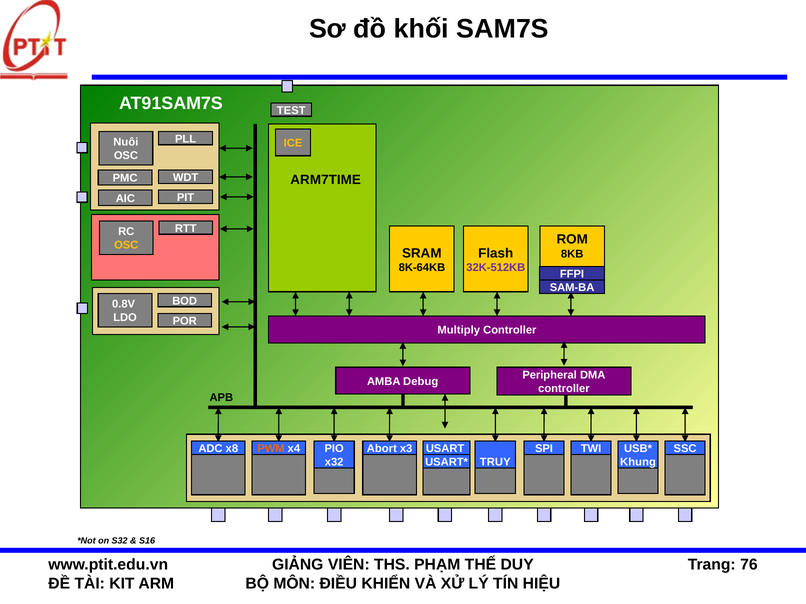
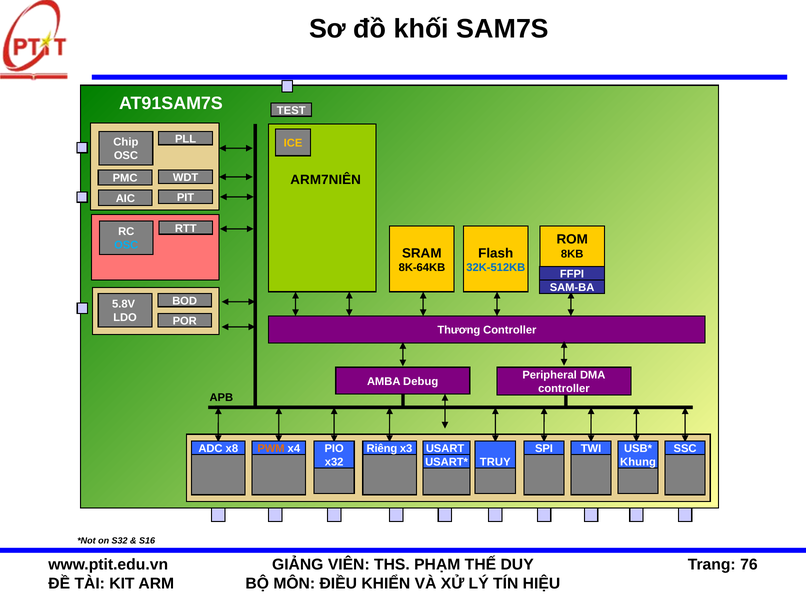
Nuôi: Nuôi -> Chip
ARM7TIME: ARM7TIME -> ARM7NIÊN
OSC at (126, 245) colour: yellow -> light blue
32K-512KB colour: purple -> blue
0.8V: 0.8V -> 5.8V
Multiply: Multiply -> Thương
Abort: Abort -> Riêng
